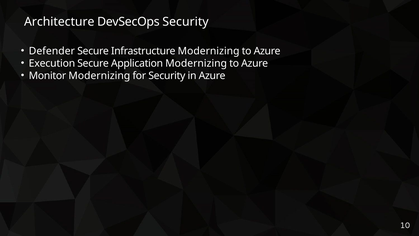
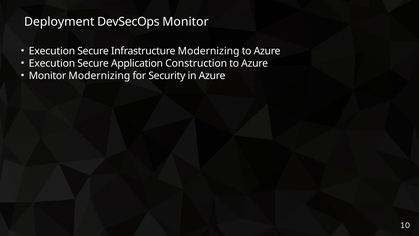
Architecture: Architecture -> Deployment
DevSecOps Security: Security -> Monitor
Defender at (52, 51): Defender -> Execution
Application Modernizing: Modernizing -> Construction
